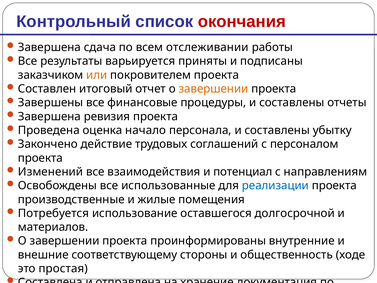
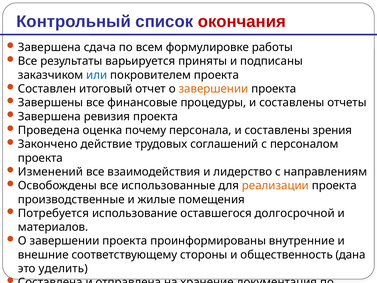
отслеживании: отслеживании -> формулировке
или colour: orange -> blue
начало: начало -> почему
убытку: убытку -> зрения
потенциал: потенциал -> лидерство
реализации colour: blue -> orange
ходе: ходе -> дана
простая: простая -> уделить
